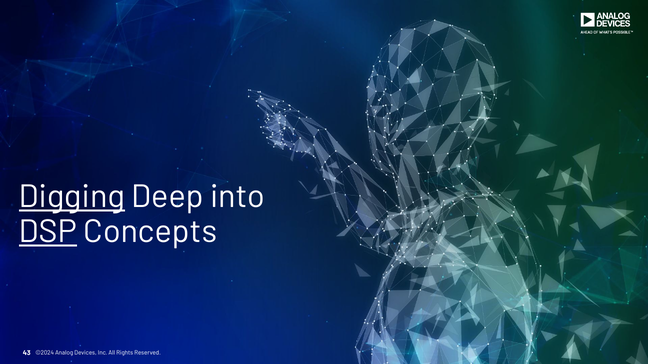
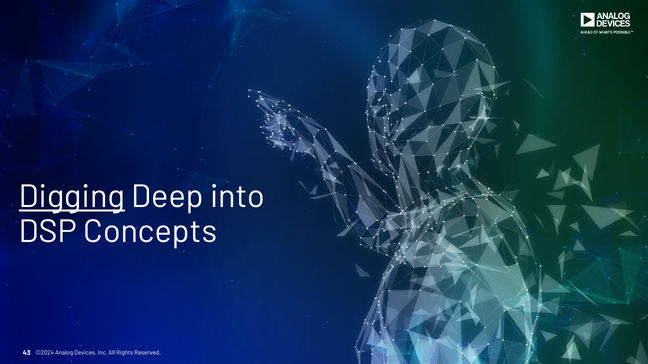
DSP underline: present -> none
